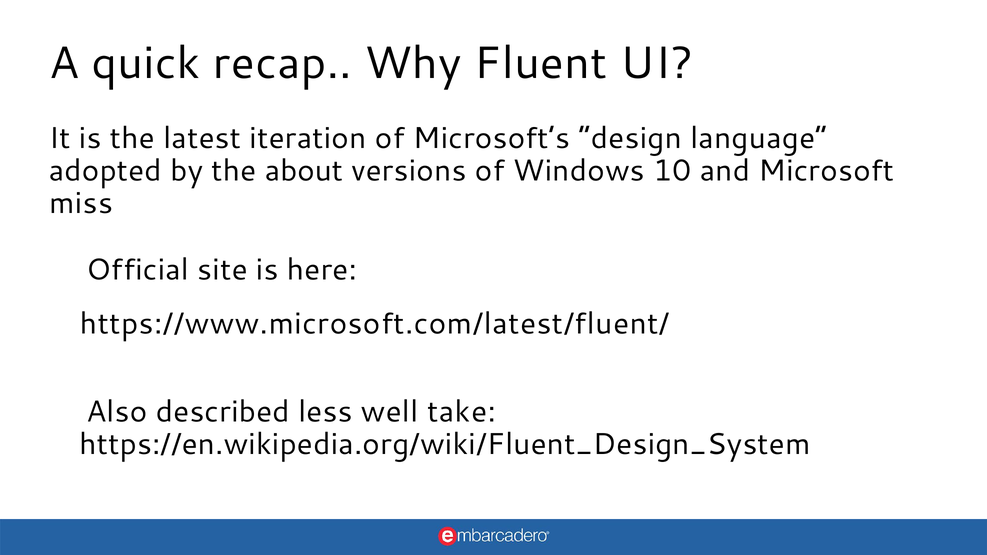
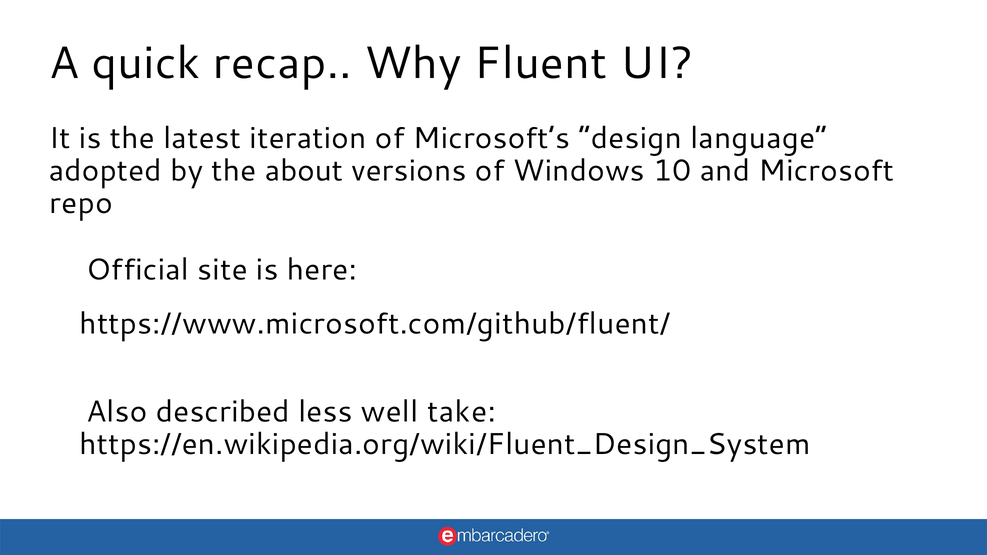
miss: miss -> repo
https://www.microsoft.com/latest/fluent/: https://www.microsoft.com/latest/fluent/ -> https://www.microsoft.com/github/fluent/
